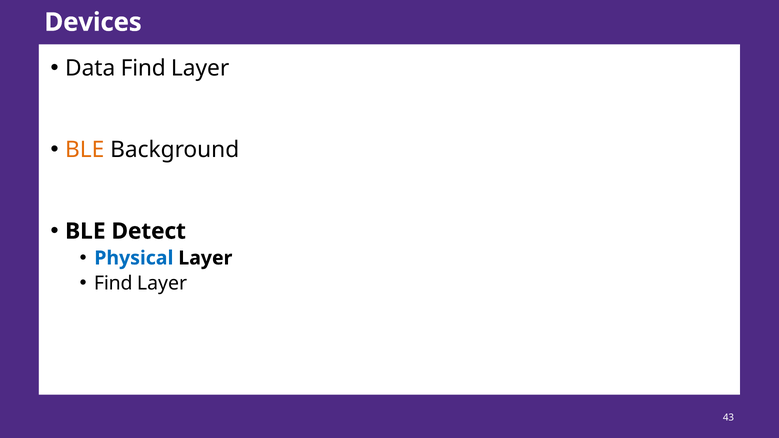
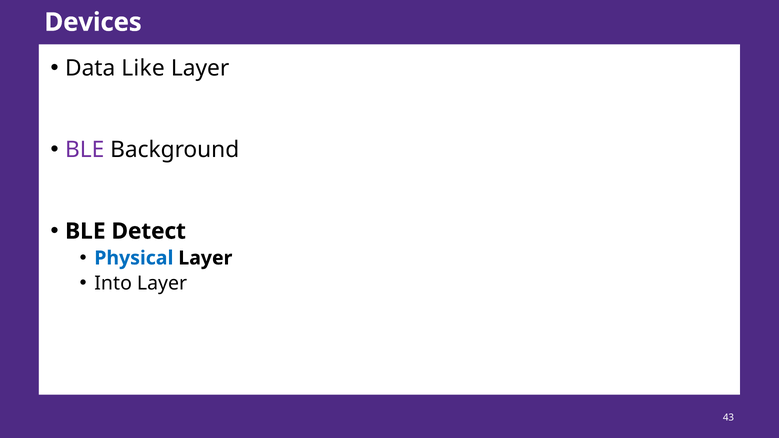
Data Find: Find -> Like
BLE at (85, 150) colour: orange -> purple
Find at (113, 283): Find -> Into
